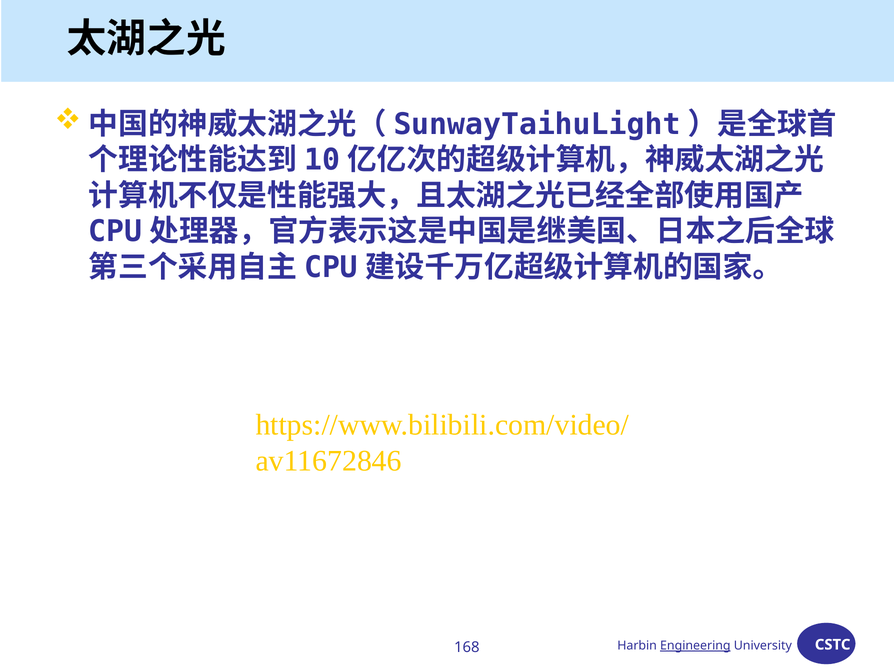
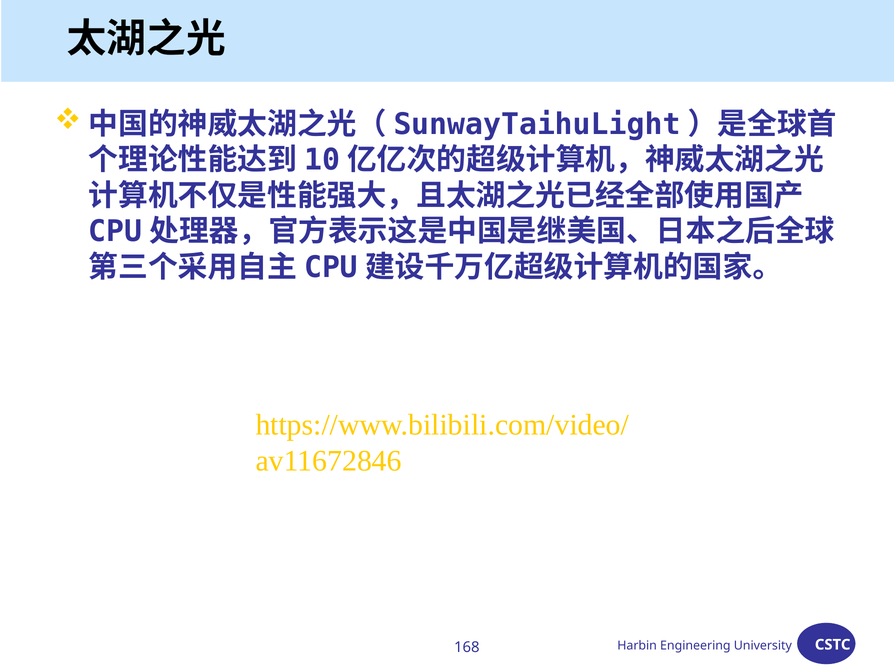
Engineering underline: present -> none
